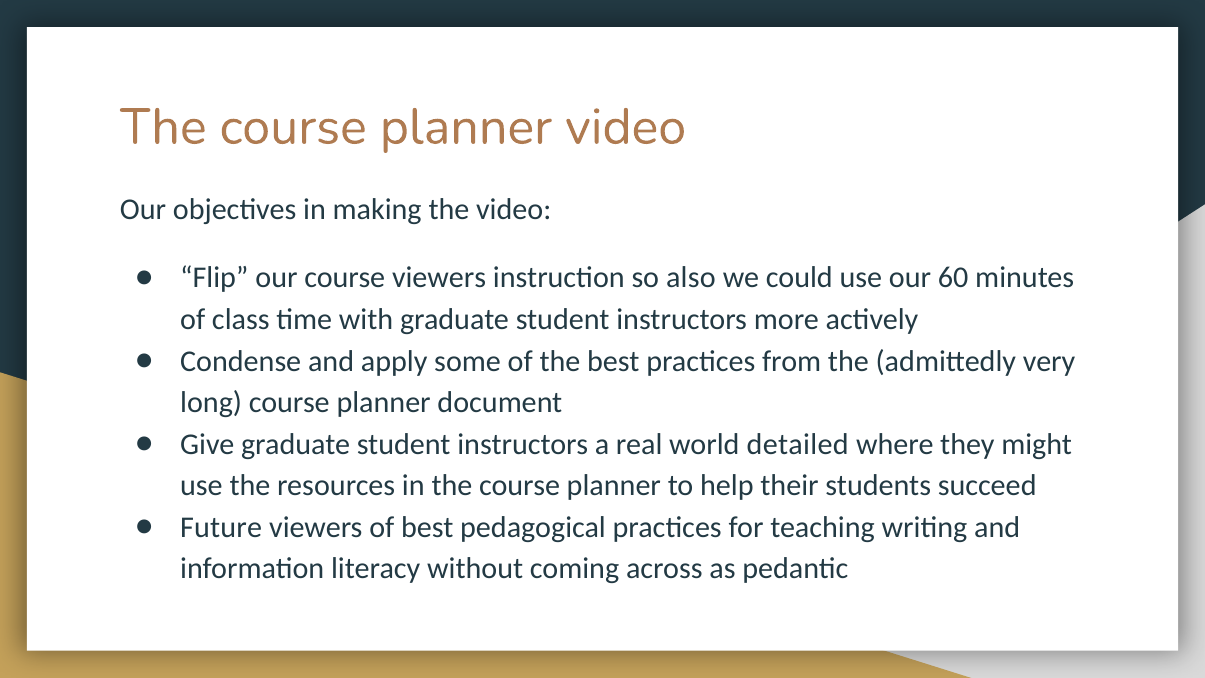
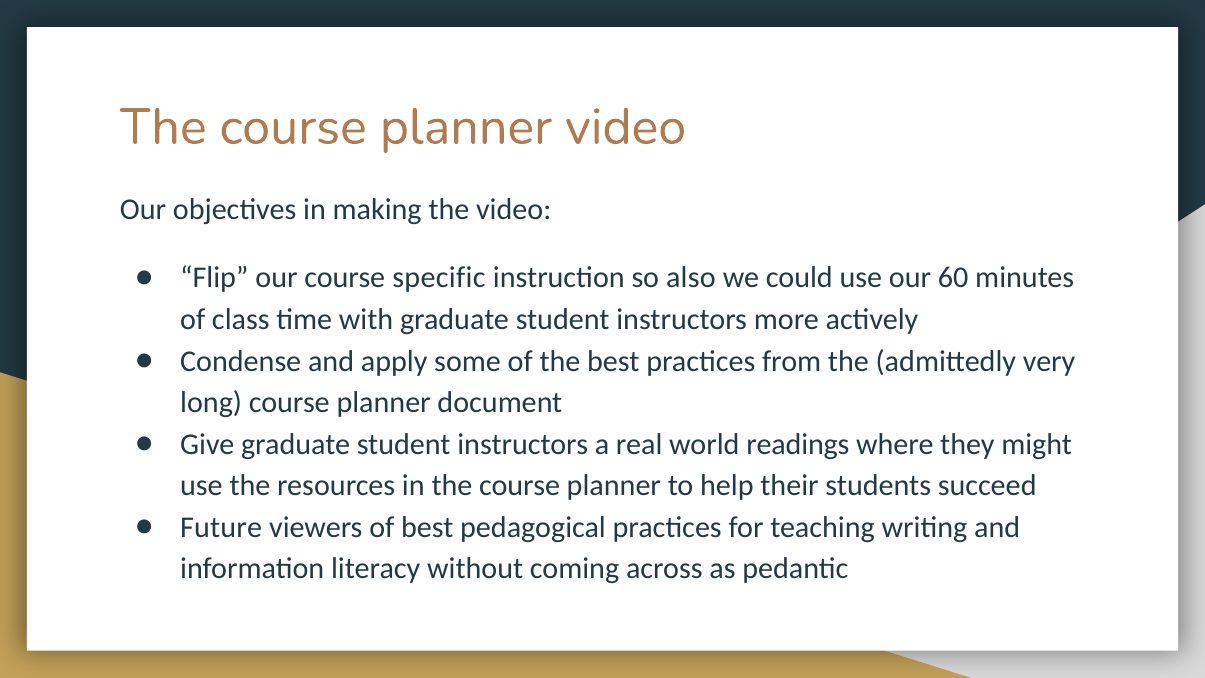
course viewers: viewers -> specific
detailed: detailed -> readings
